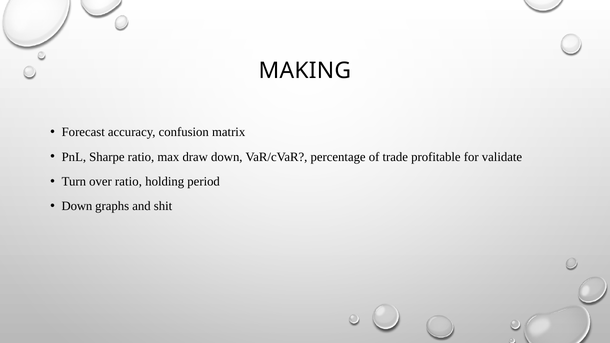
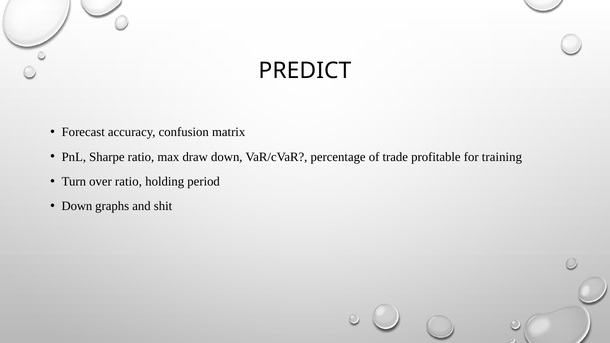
MAKING: MAKING -> PREDICT
validate: validate -> training
